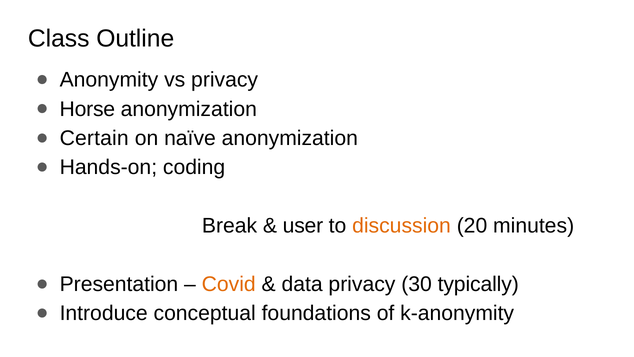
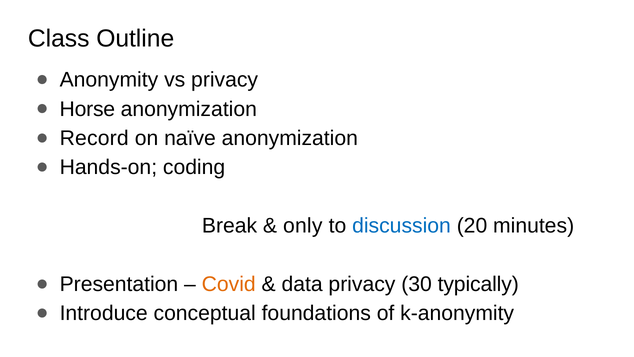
Certain: Certain -> Record
user: user -> only
discussion colour: orange -> blue
